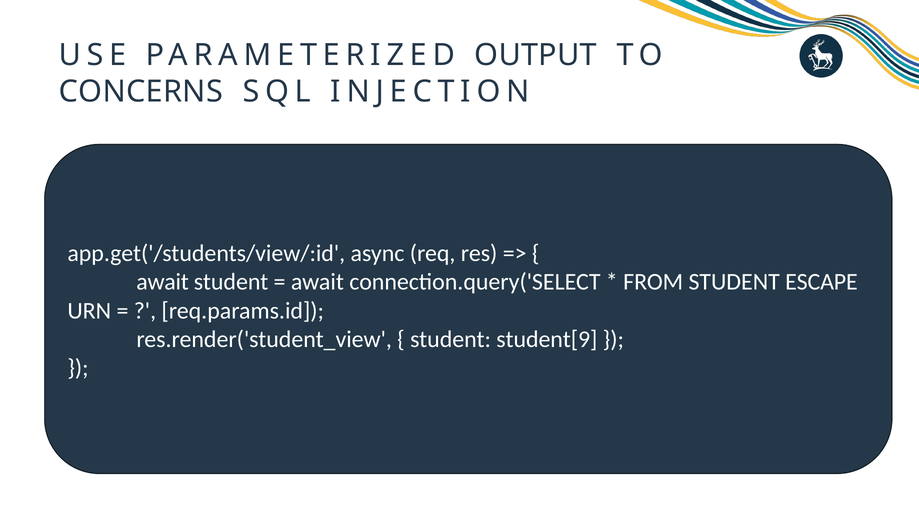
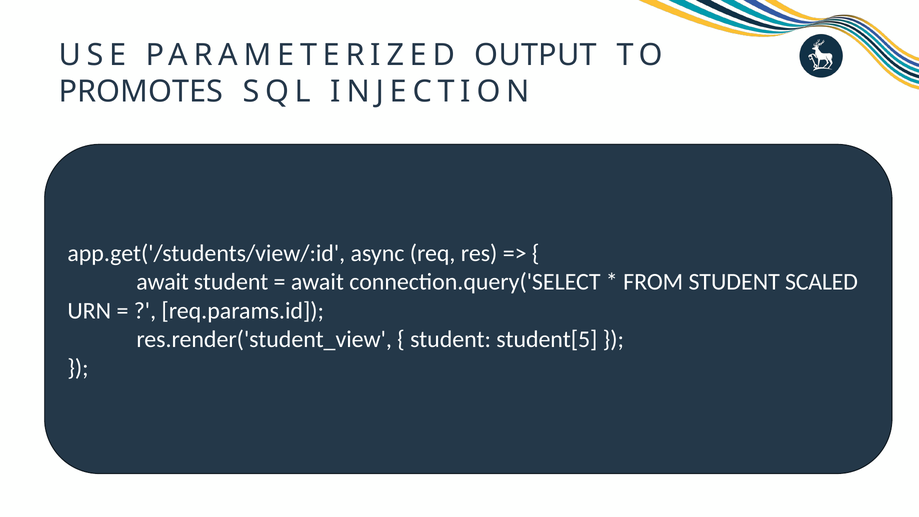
CONCERNS: CONCERNS -> PROMOTES
ESCAPE: ESCAPE -> SCALED
student[9: student[9 -> student[5
